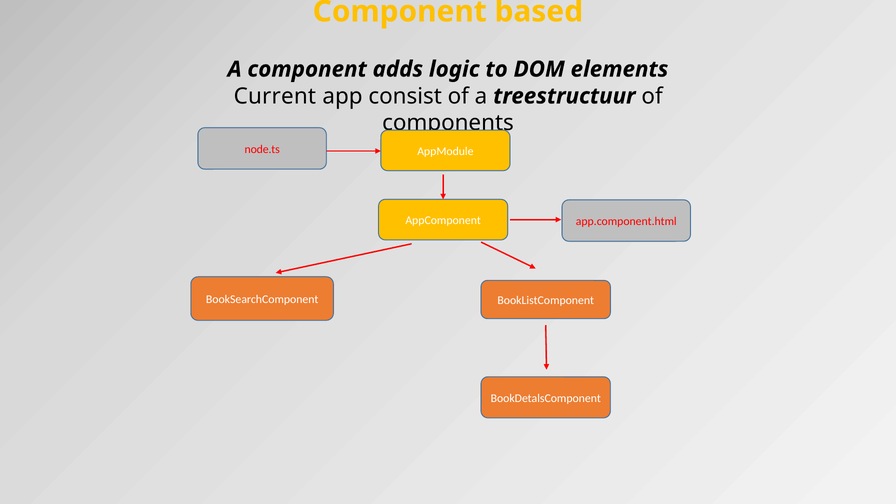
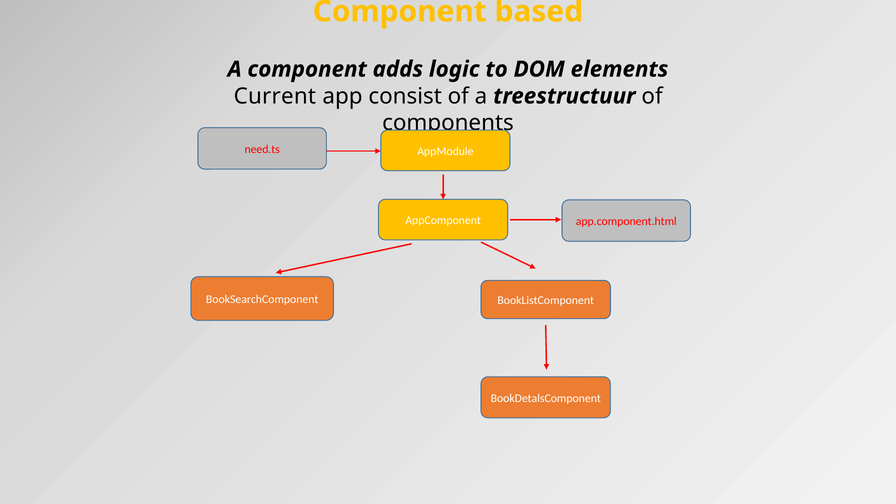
node.ts: node.ts -> need.ts
